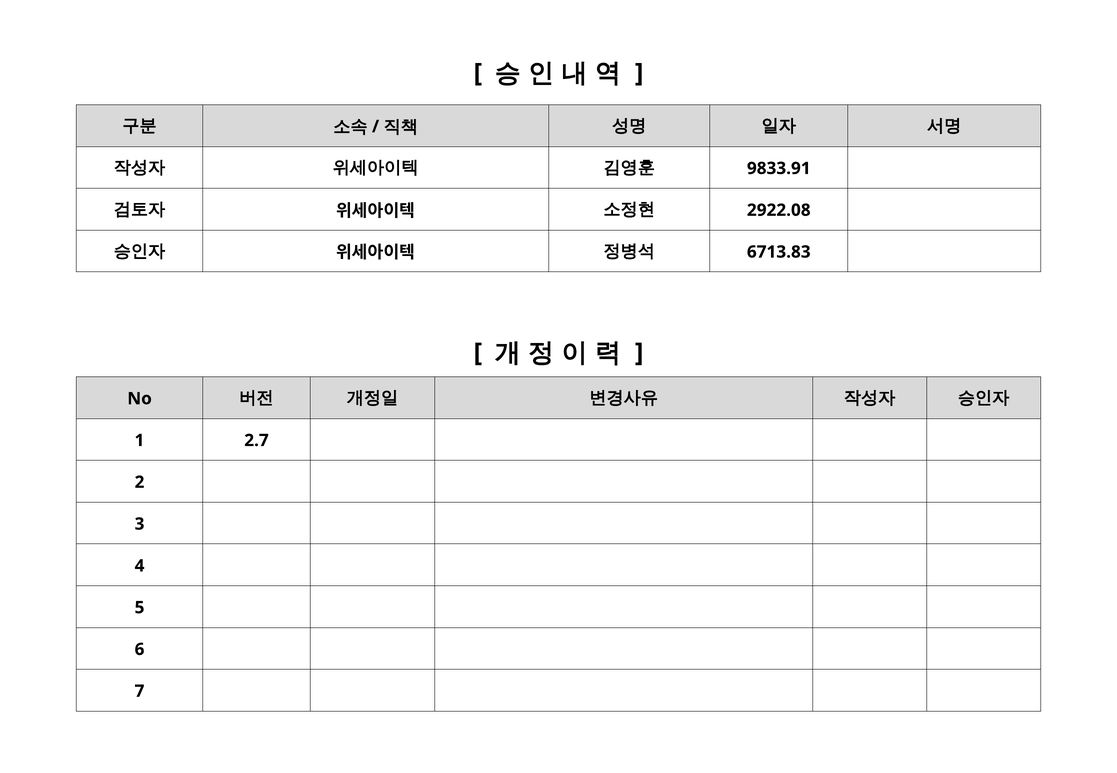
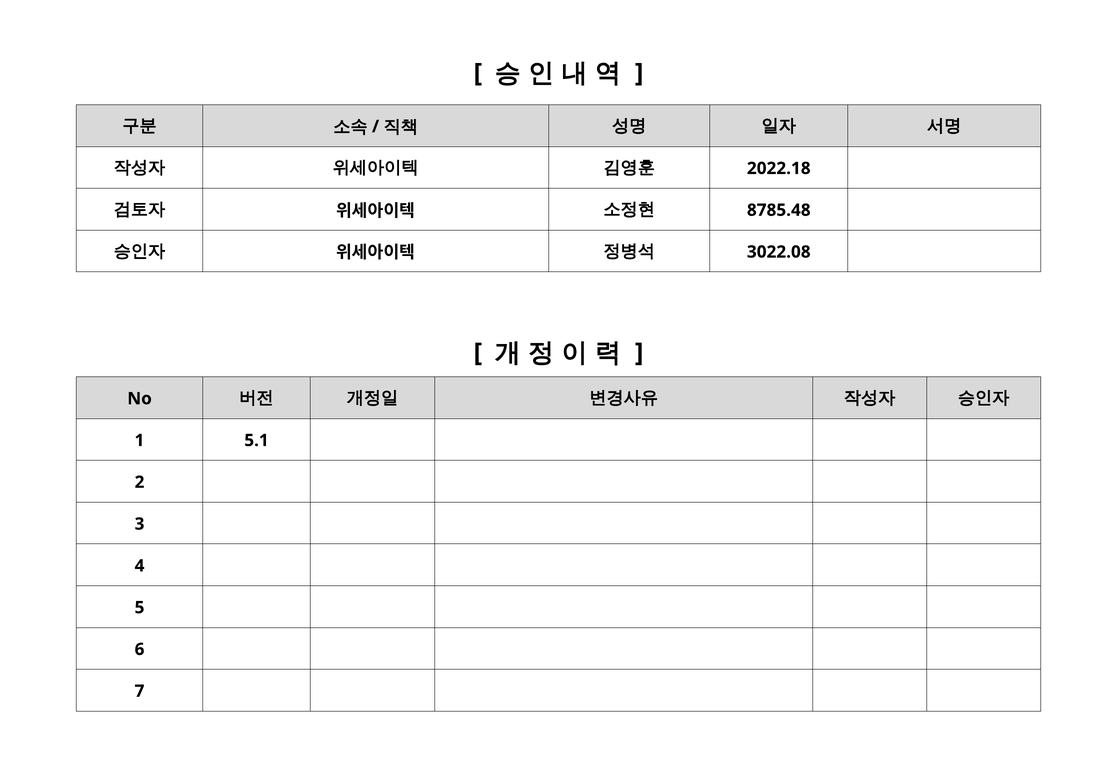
9833.91: 9833.91 -> 2022.18
2922.08: 2922.08 -> 8785.48
6713.83: 6713.83 -> 3022.08
2.7: 2.7 -> 5.1
